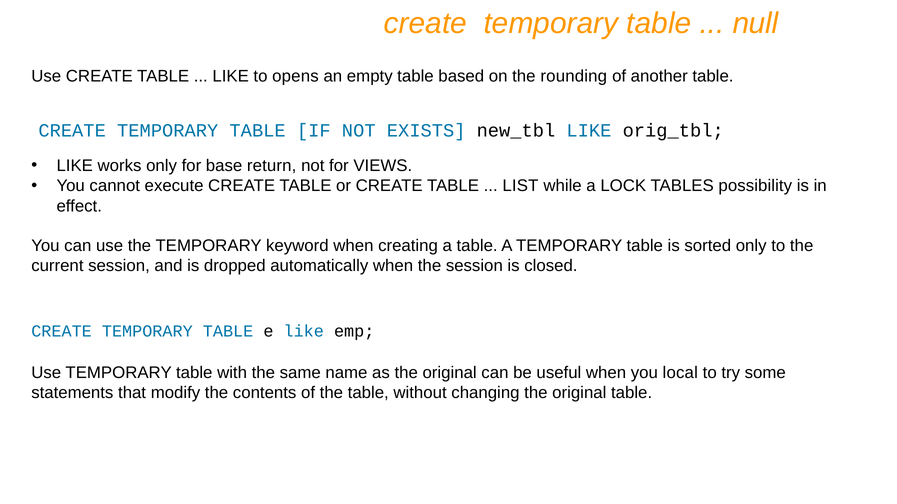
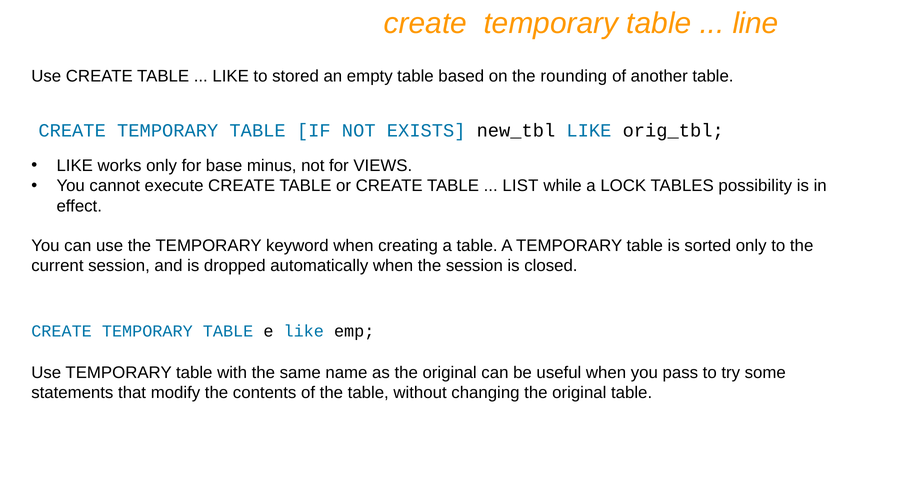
null: null -> line
opens: opens -> stored
return: return -> minus
local: local -> pass
